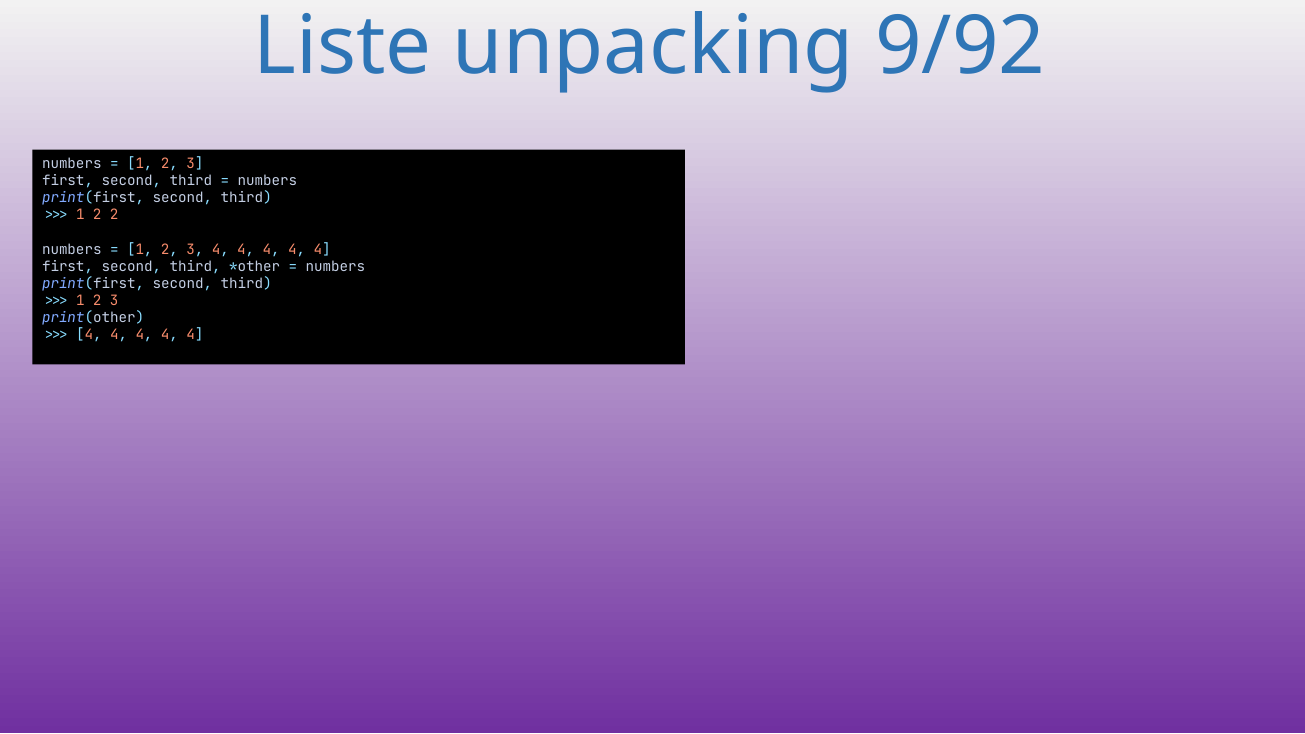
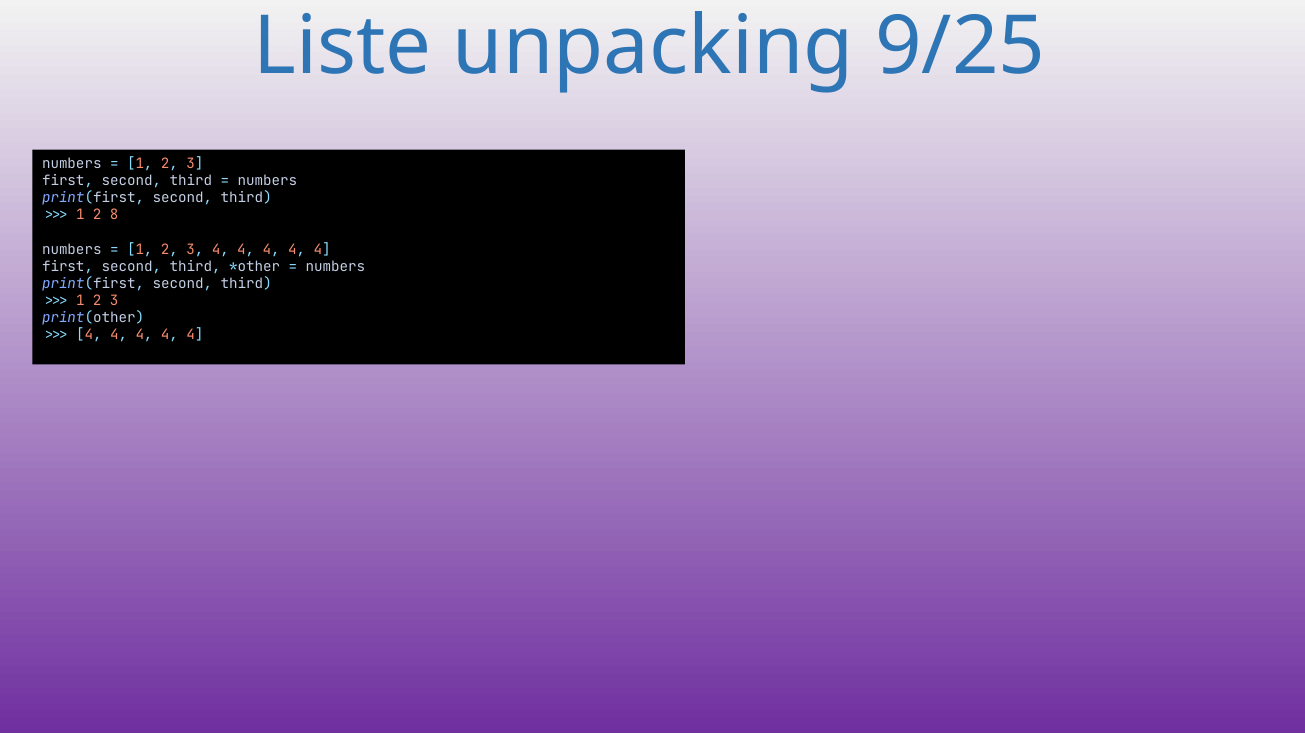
9/92: 9/92 -> 9/25
2 2: 2 -> 8
